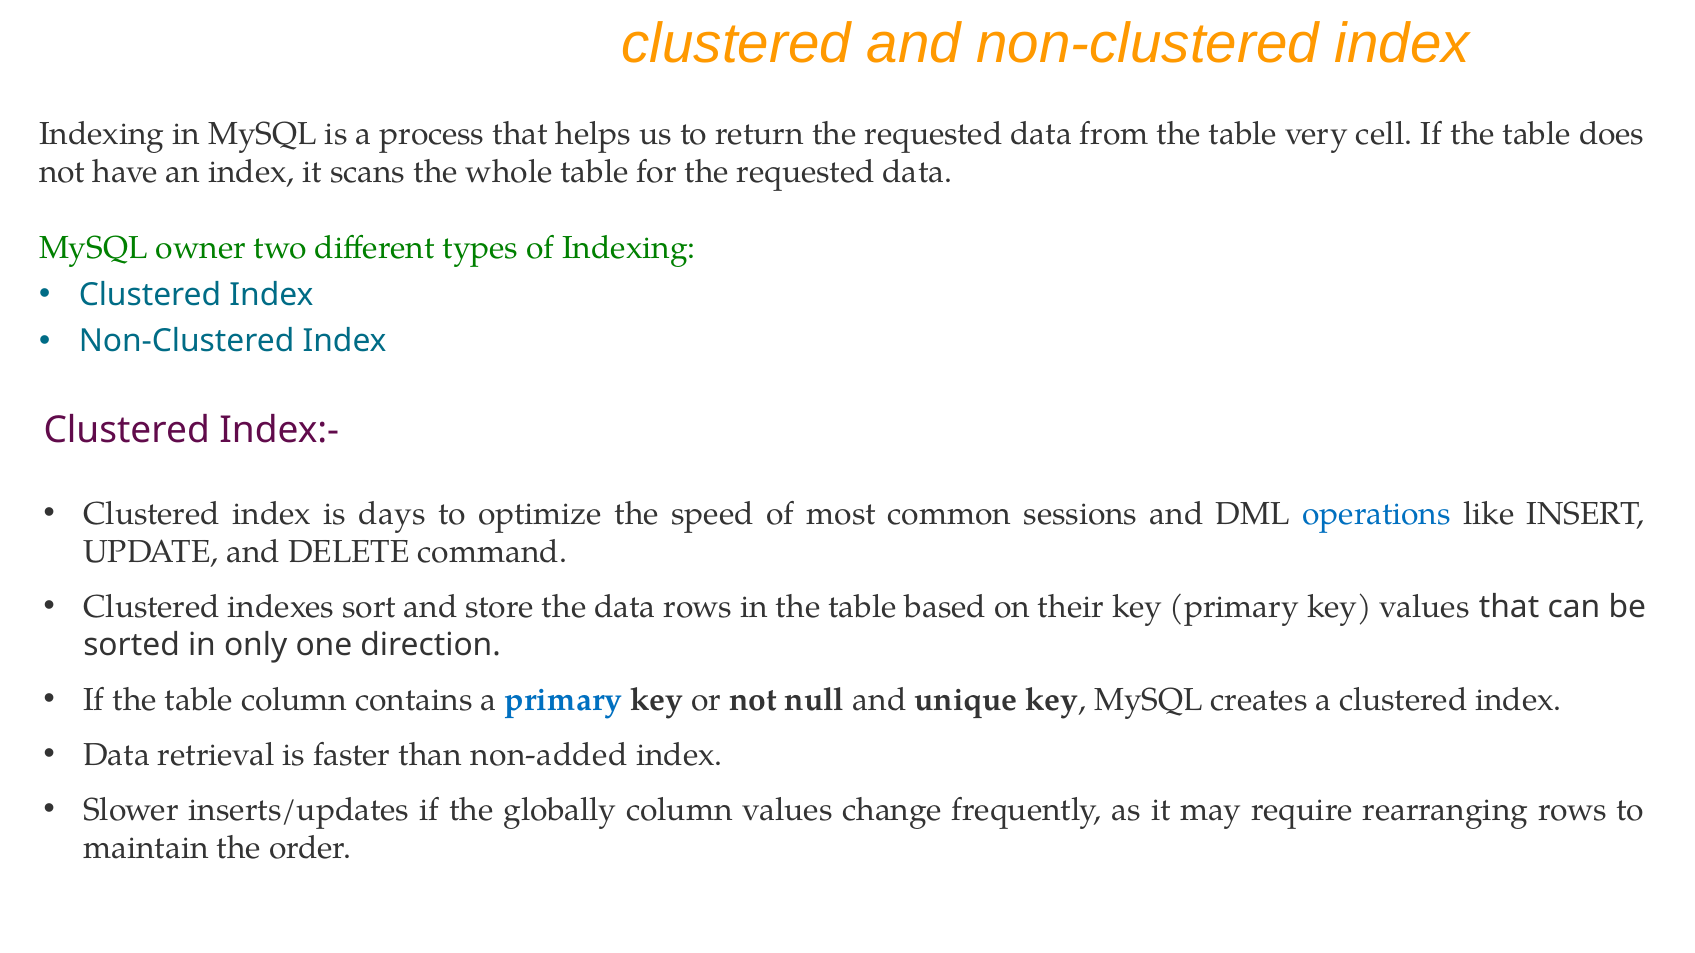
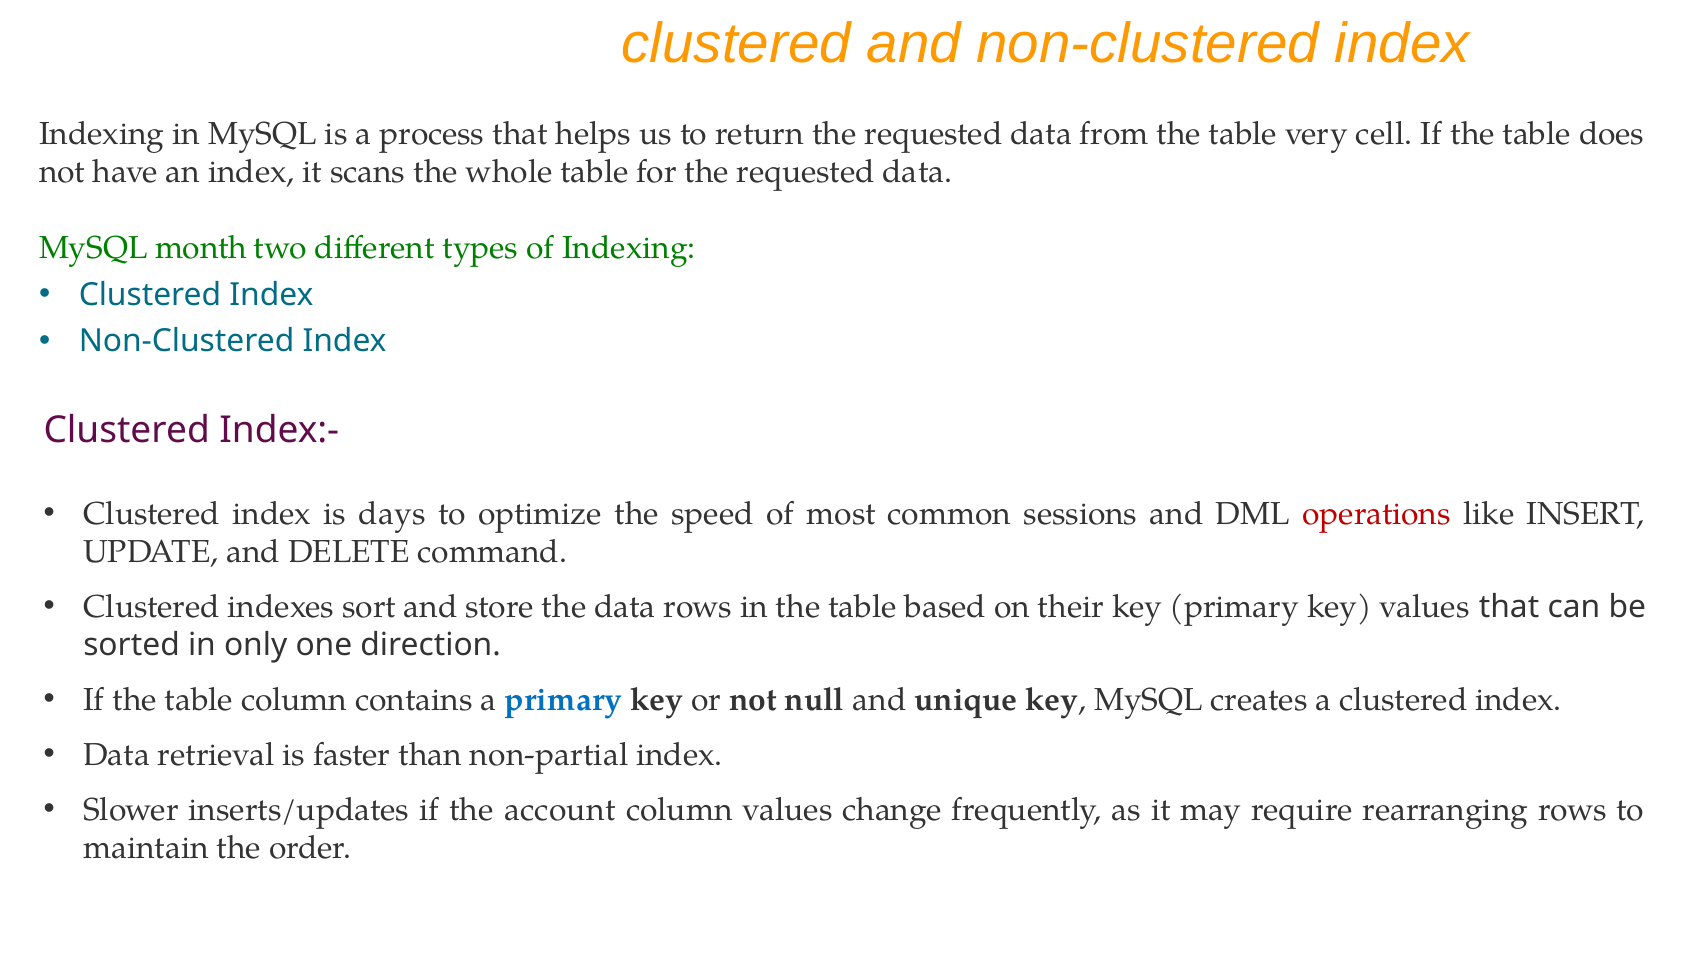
owner: owner -> month
operations colour: blue -> red
non-added: non-added -> non-partial
globally: globally -> account
